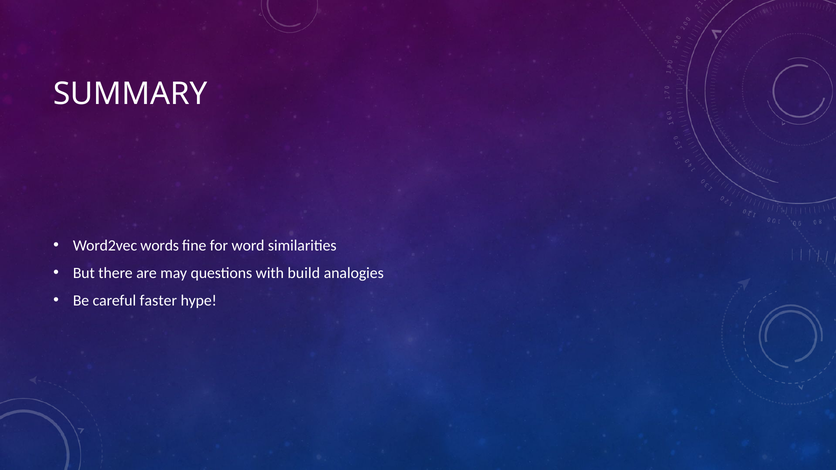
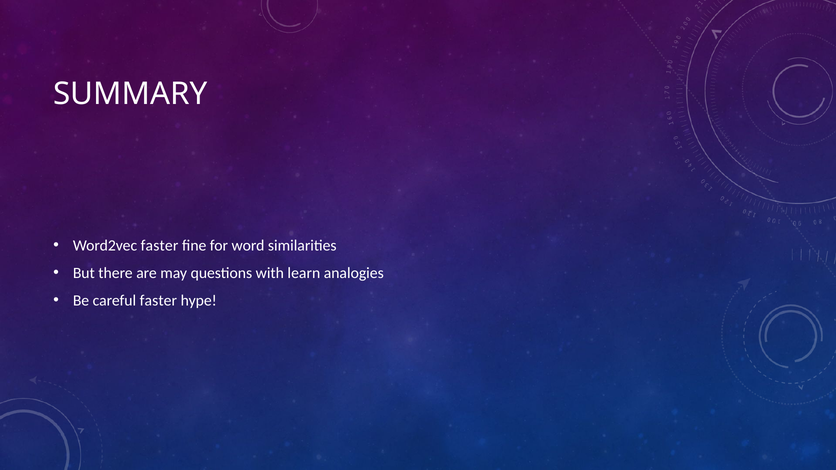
Word2vec words: words -> faster
build: build -> learn
